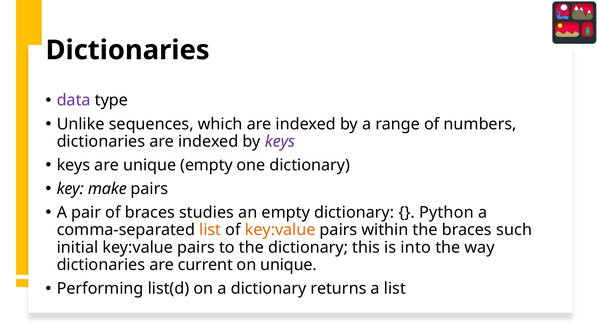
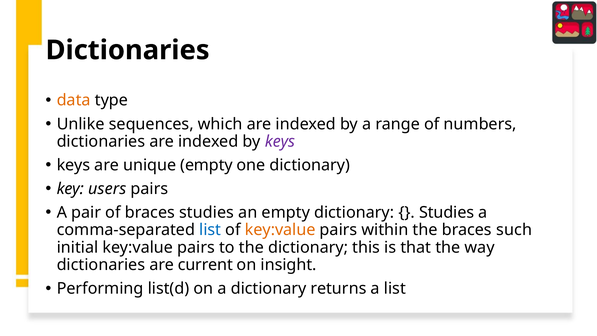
data colour: purple -> orange
make: make -> users
Python at (446, 212): Python -> Studies
list at (210, 230) colour: orange -> blue
into: into -> that
on unique: unique -> insight
